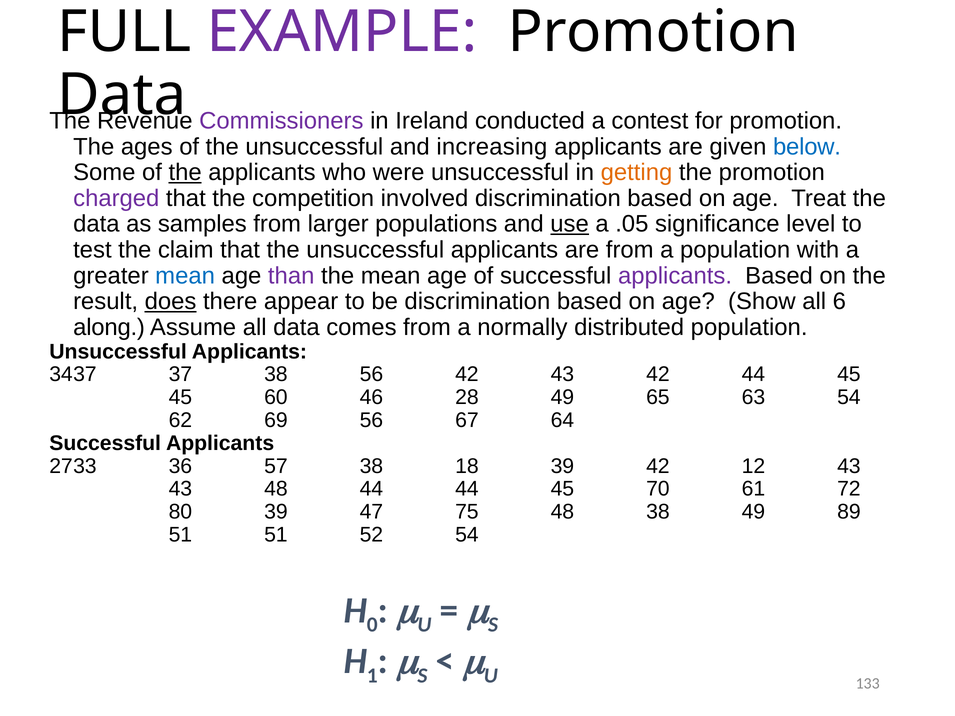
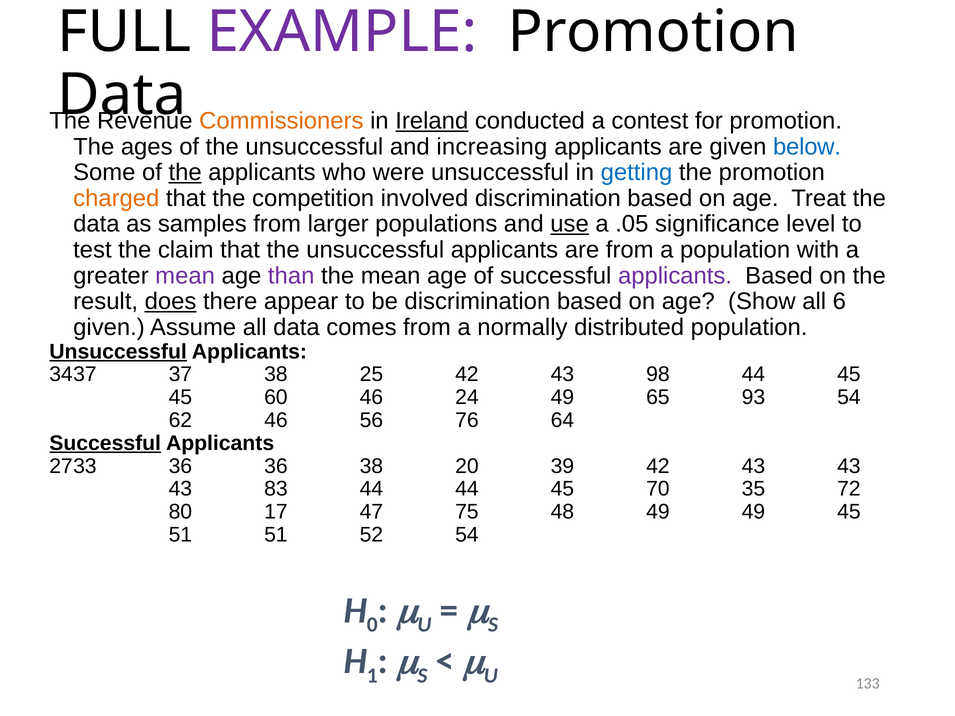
Commissioners colour: purple -> orange
Ireland underline: none -> present
getting colour: orange -> blue
charged colour: purple -> orange
mean at (185, 276) colour: blue -> purple
along at (109, 327): along -> given
Unsuccessful at (118, 352) underline: none -> present
38 56: 56 -> 25
43 42: 42 -> 98
28: 28 -> 24
63: 63 -> 93
62 69: 69 -> 46
67: 67 -> 76
Successful at (105, 443) underline: none -> present
36 57: 57 -> 36
18: 18 -> 20
39 42 12: 12 -> 43
43 48: 48 -> 83
61: 61 -> 35
80 39: 39 -> 17
48 38: 38 -> 49
49 89: 89 -> 45
